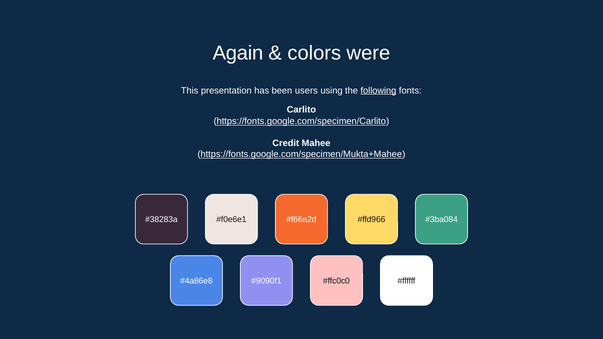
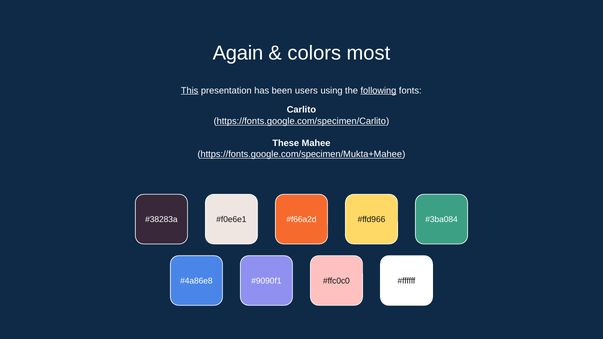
were: were -> most
This underline: none -> present
Credit: Credit -> These
